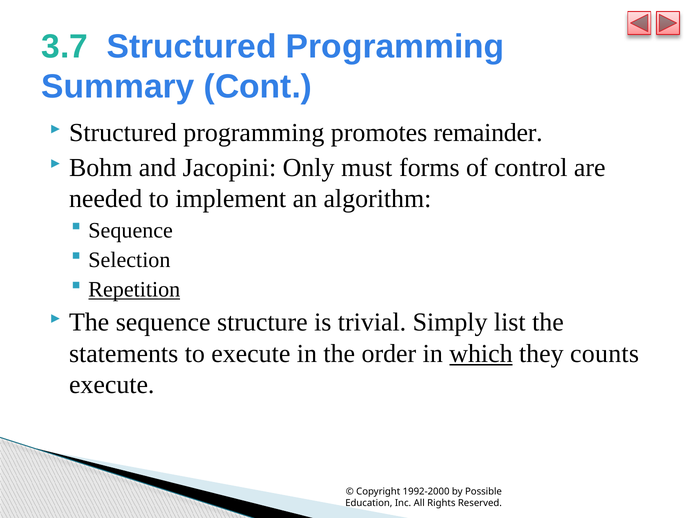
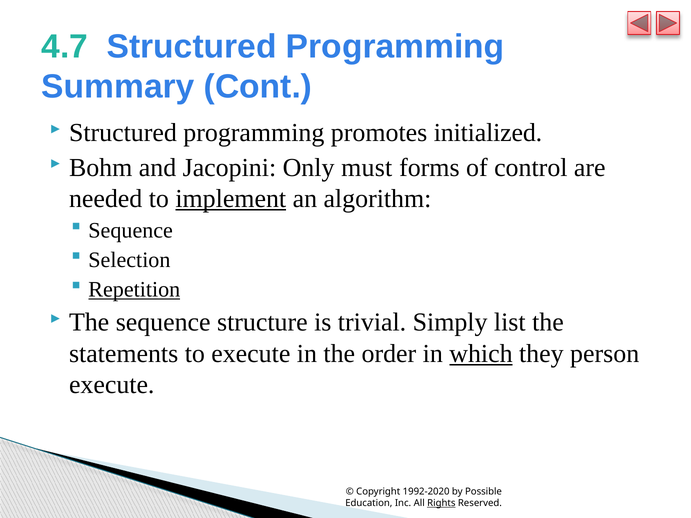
3.7: 3.7 -> 4.7
remainder: remainder -> initialized
implement underline: none -> present
counts: counts -> person
1992-2000: 1992-2000 -> 1992-2020
Rights underline: none -> present
